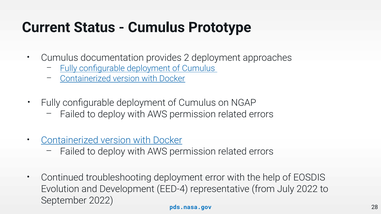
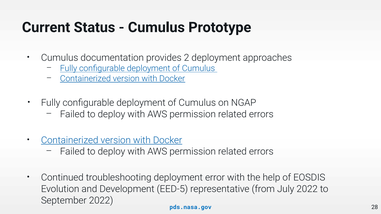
EED-4: EED-4 -> EED-5
